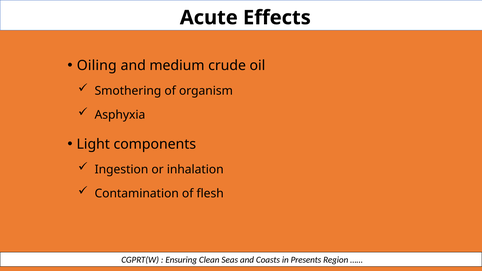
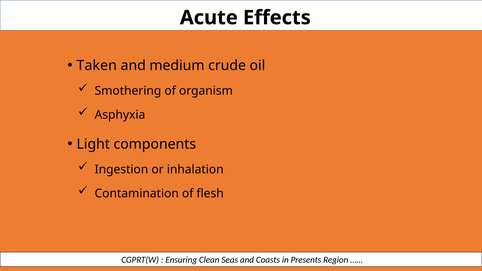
Oiling: Oiling -> Taken
